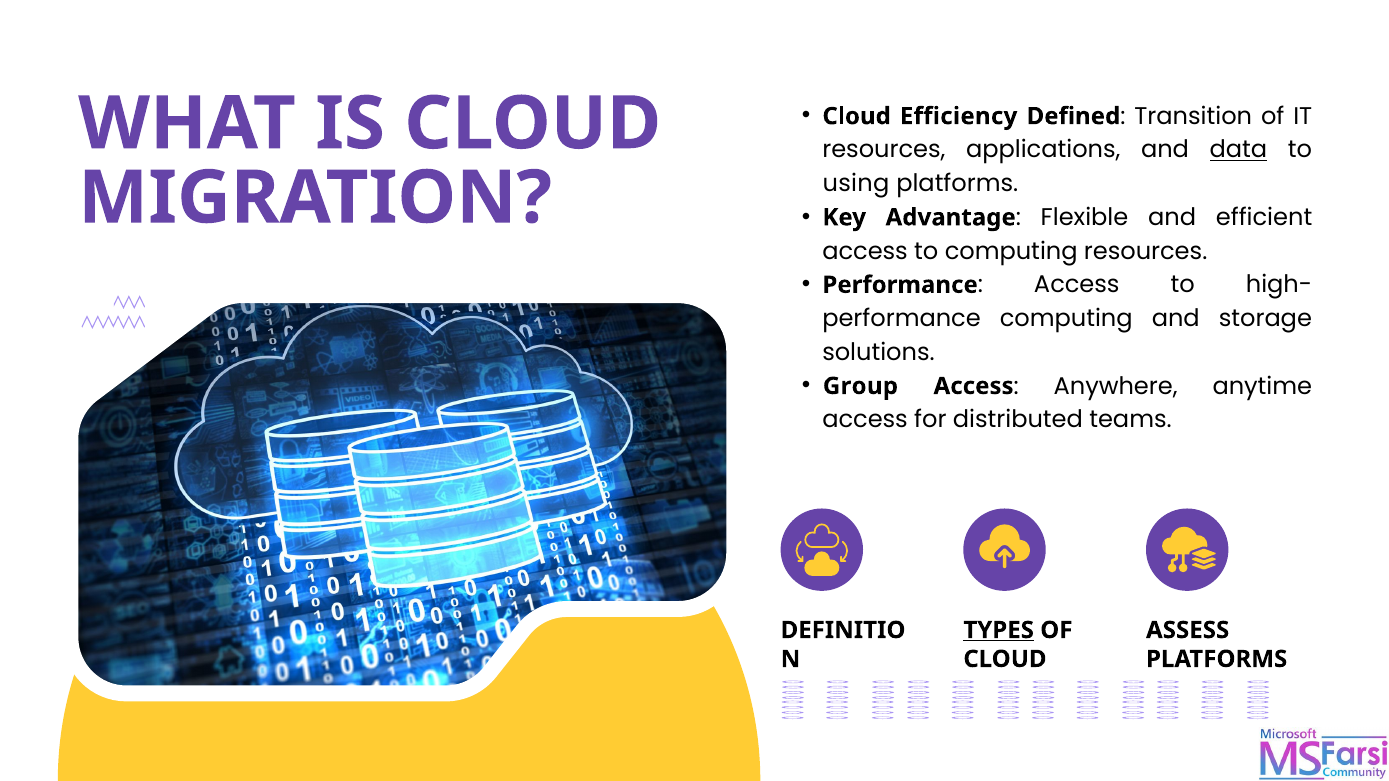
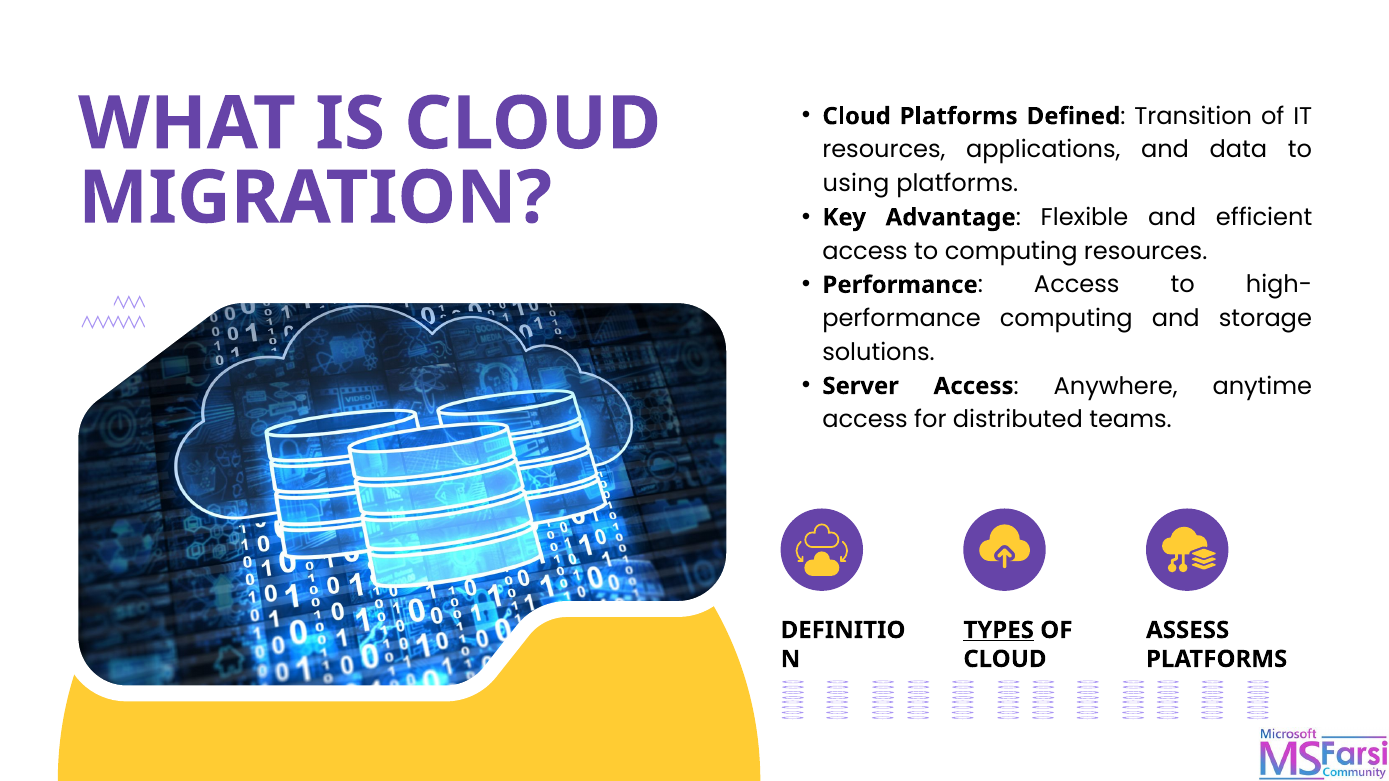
Cloud Efficiency: Efficiency -> Platforms
data underline: present -> none
Group: Group -> Server
